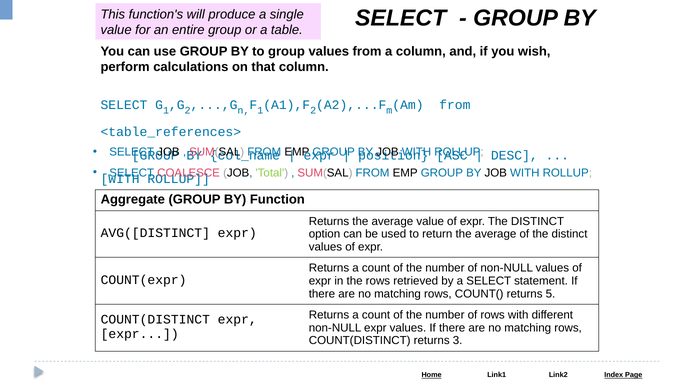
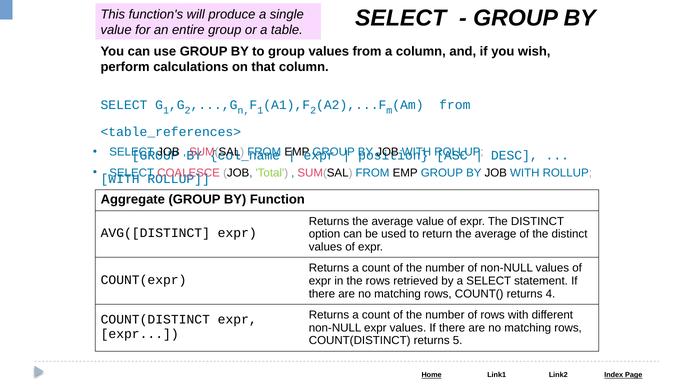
5: 5 -> 4
3: 3 -> 5
